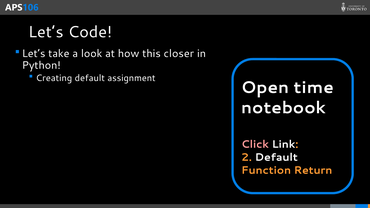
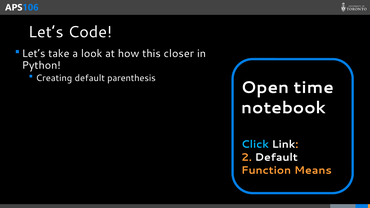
assignment: assignment -> parenthesis
Click colour: pink -> light blue
Return: Return -> Means
